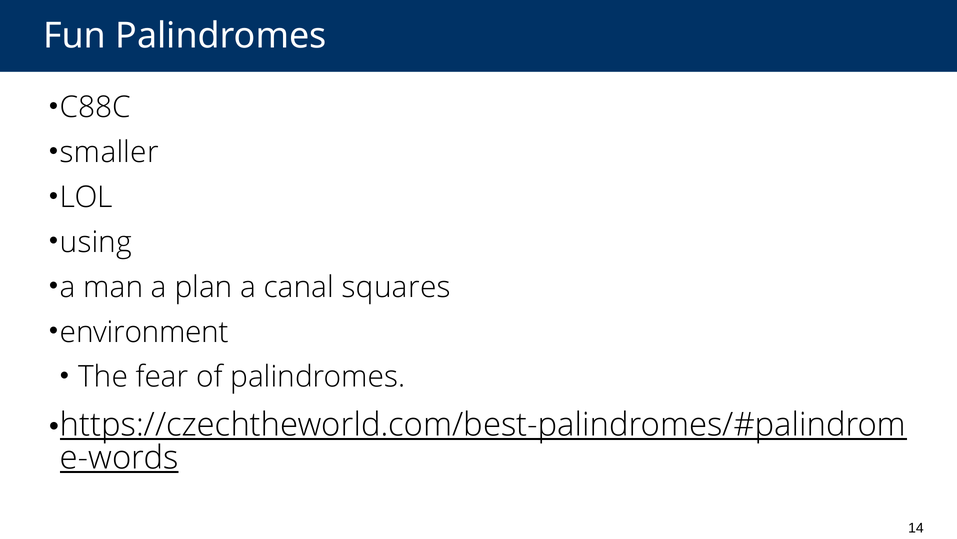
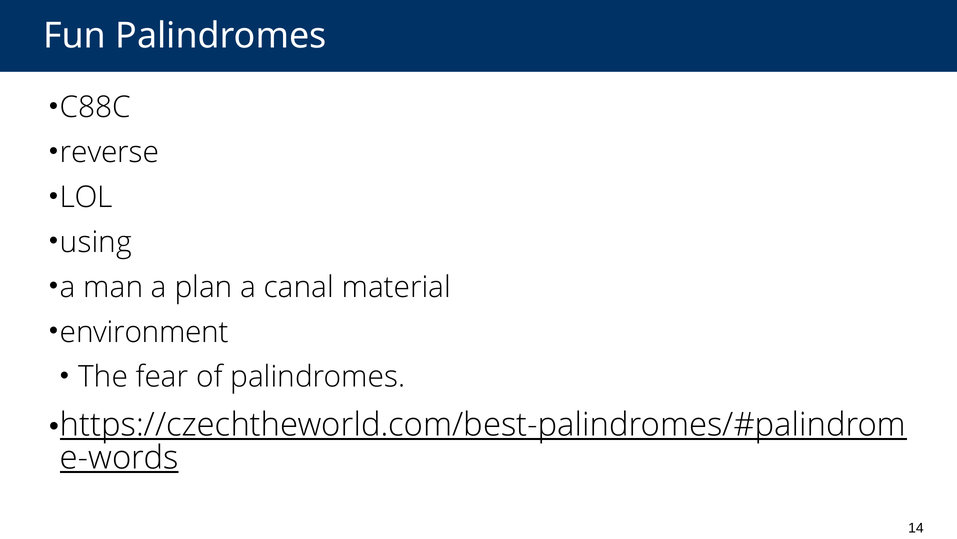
smaller: smaller -> reverse
squares: squares -> material
